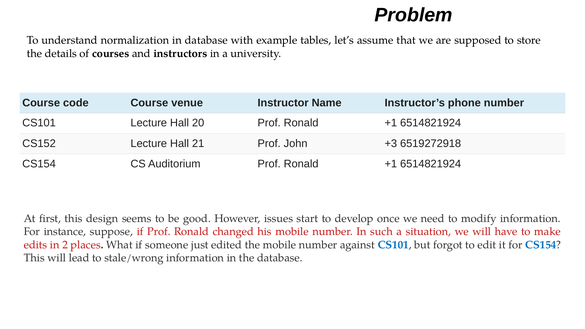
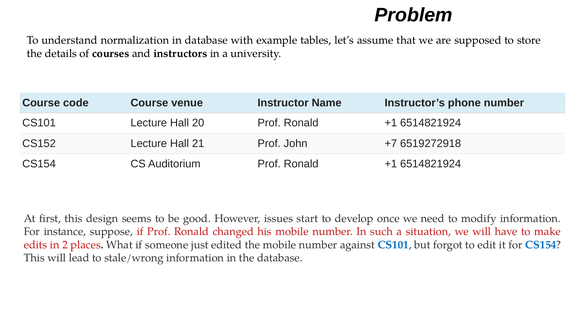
+3: +3 -> +7
